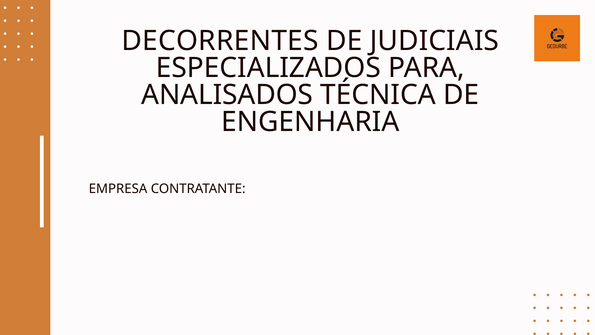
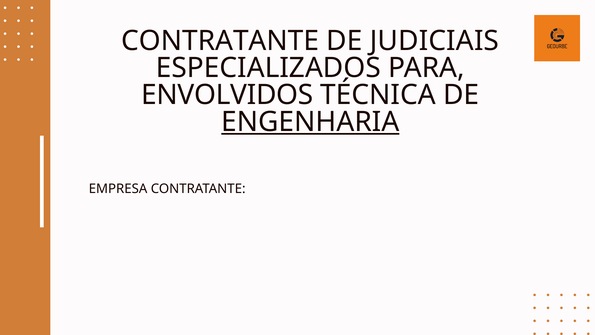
DECORRENTES: DECORRENTES -> CONTRATANTE
ANALISADOS: ANALISADOS -> ENVOLVIDOS
ENGENHARIA underline: none -> present
